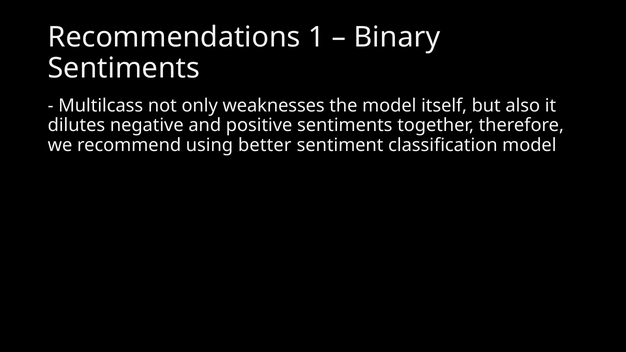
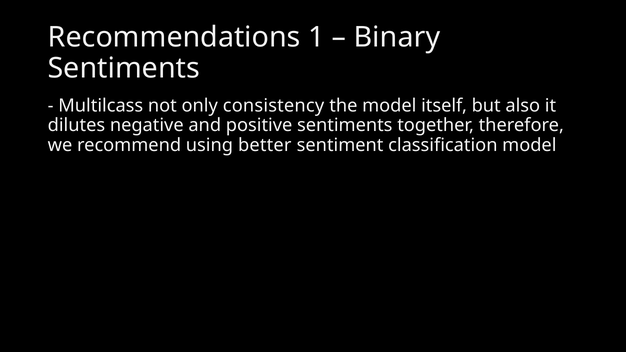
weaknesses: weaknesses -> consistency
